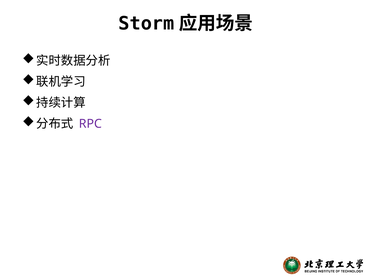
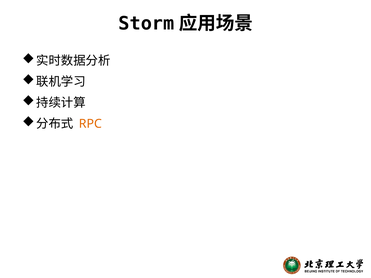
RPC colour: purple -> orange
